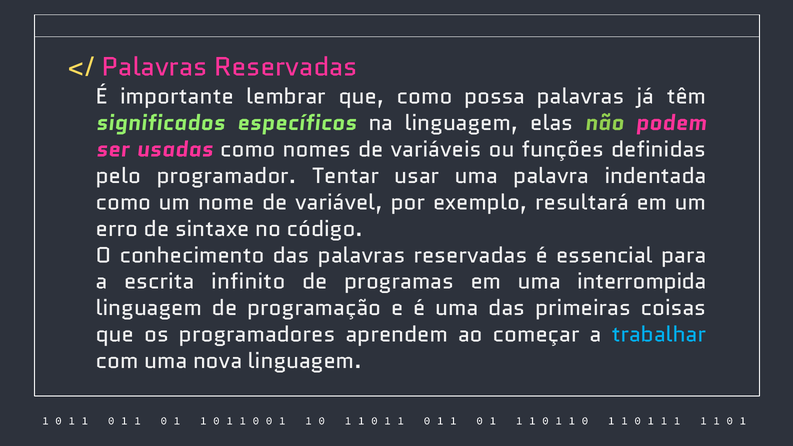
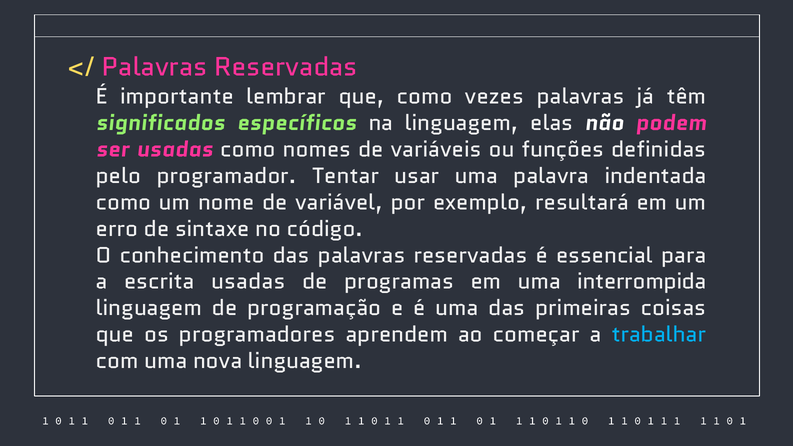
possa: possa -> vezes
não colour: light green -> white
escrita infinito: infinito -> usadas
